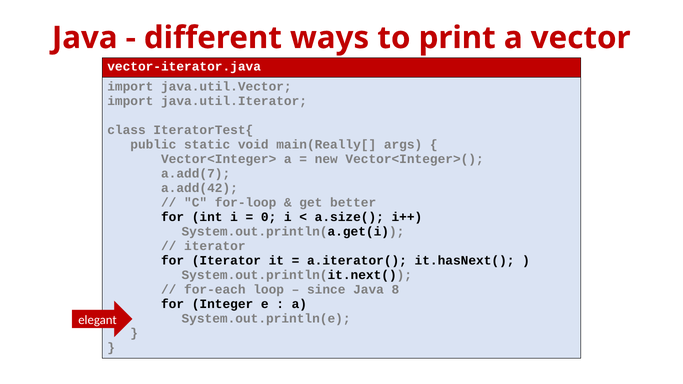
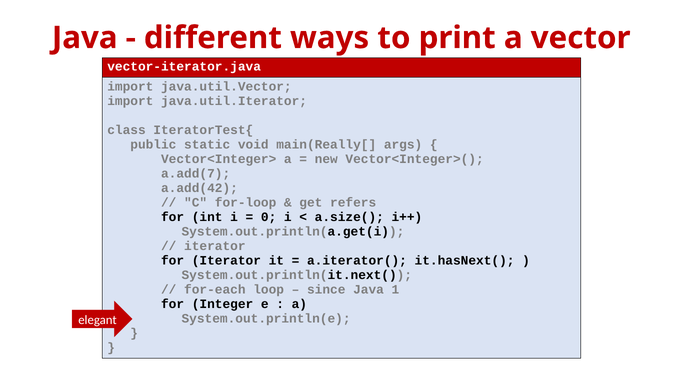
better: better -> refers
8: 8 -> 1
